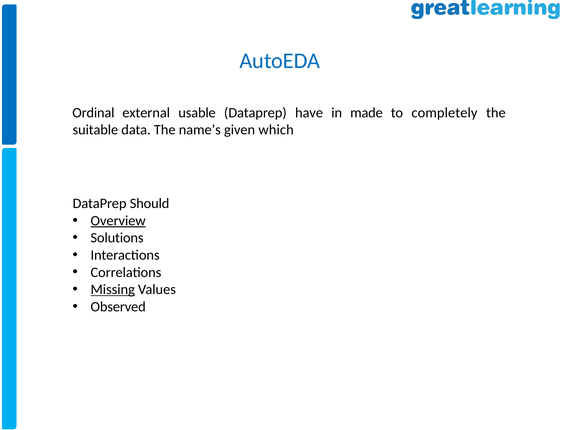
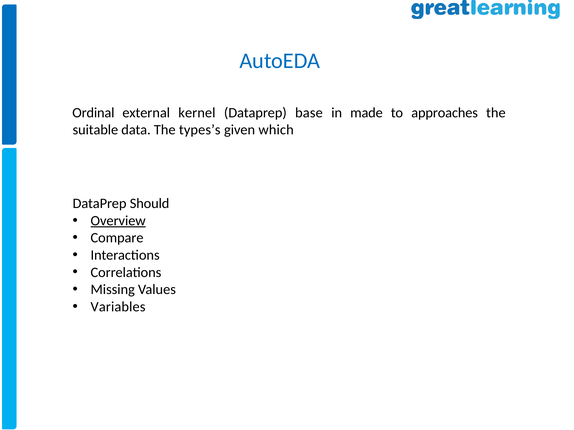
usable: usable -> kernel
have: have -> base
completely: completely -> approaches
name’s: name’s -> types’s
Solutions: Solutions -> Compare
Missing underline: present -> none
Observed: Observed -> Variables
